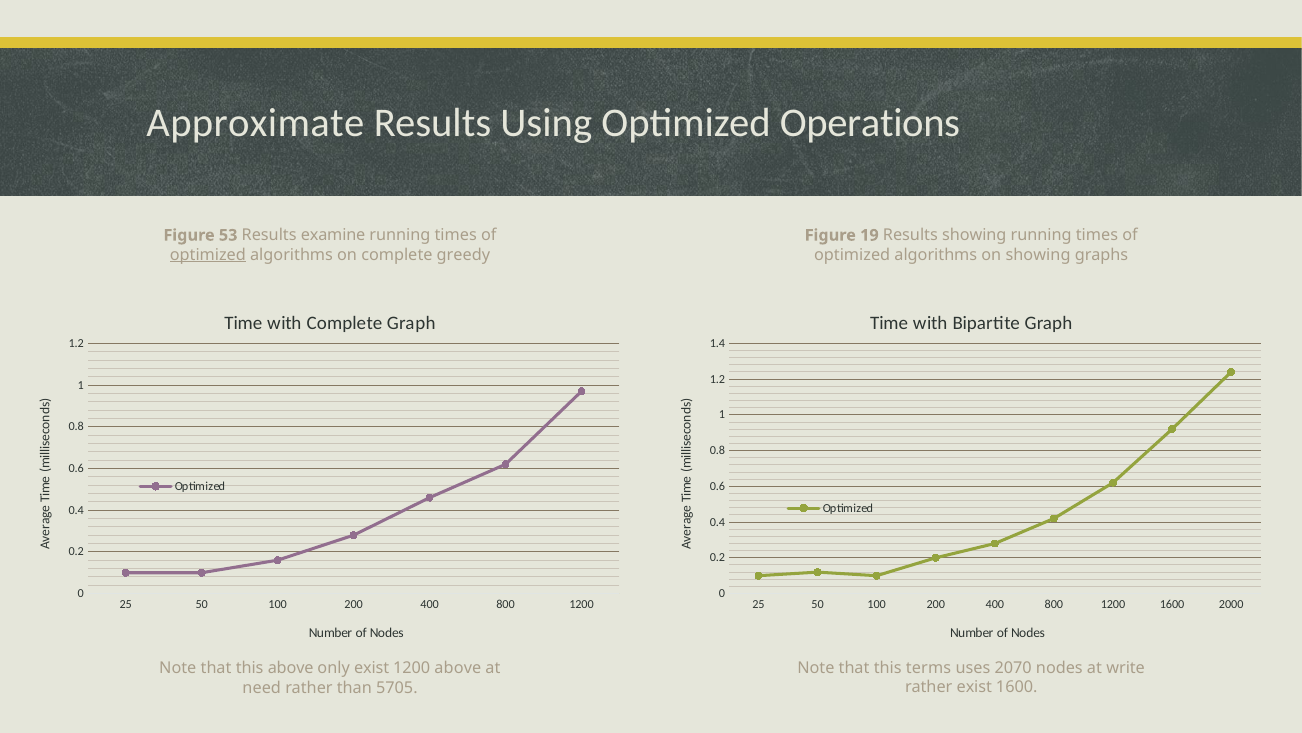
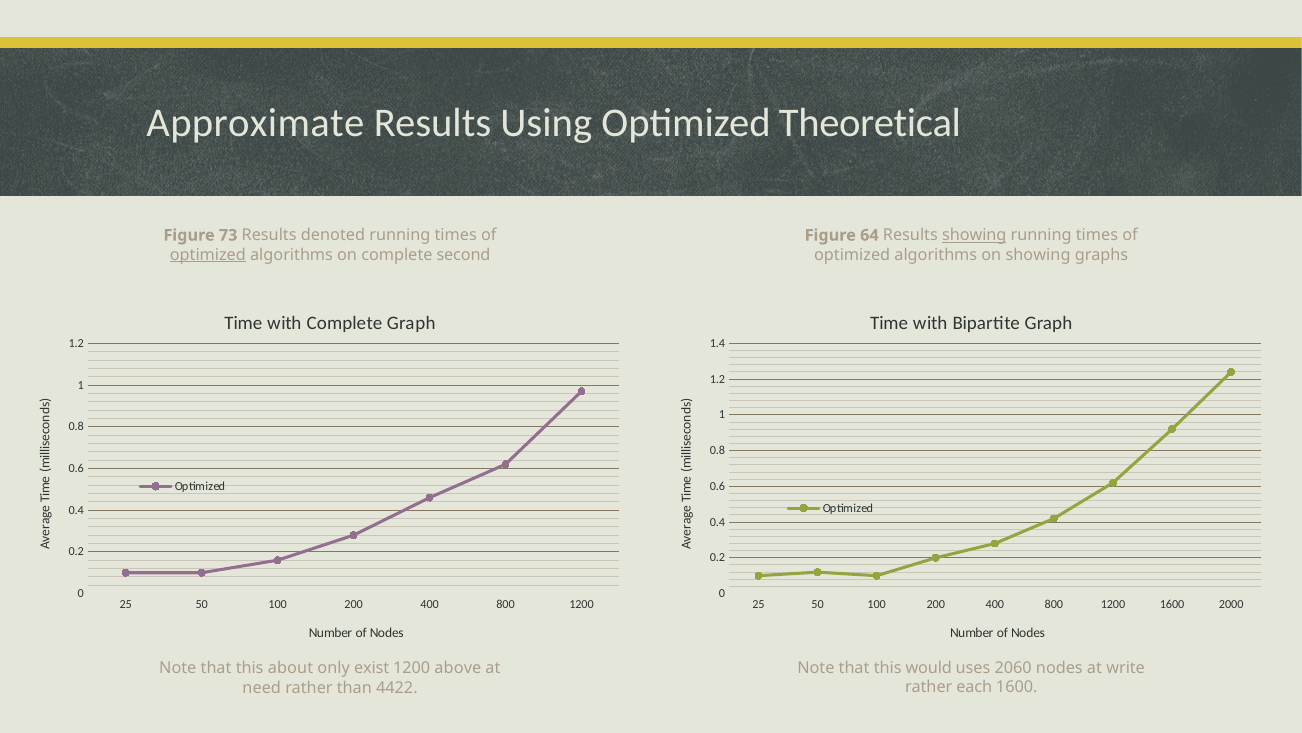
Operations: Operations -> Theoretical
53: 53 -> 73
examine: examine -> denoted
19: 19 -> 64
showing at (974, 235) underline: none -> present
greedy: greedy -> second
terms: terms -> would
2070: 2070 -> 2060
this above: above -> about
rather exist: exist -> each
5705: 5705 -> 4422
